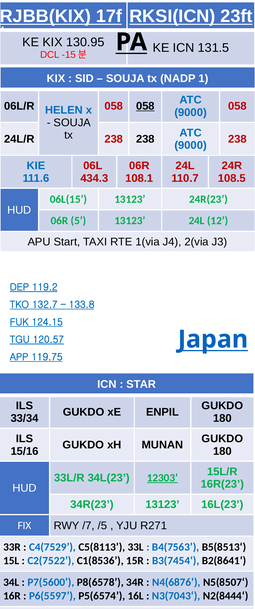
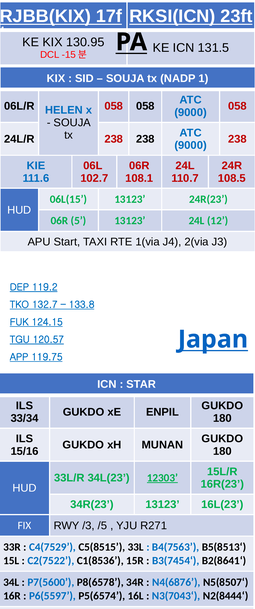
058 at (145, 106) underline: present -> none
434.3: 434.3 -> 102.7
/7: /7 -> /3
C5(8113: C5(8113 -> C5(8515
